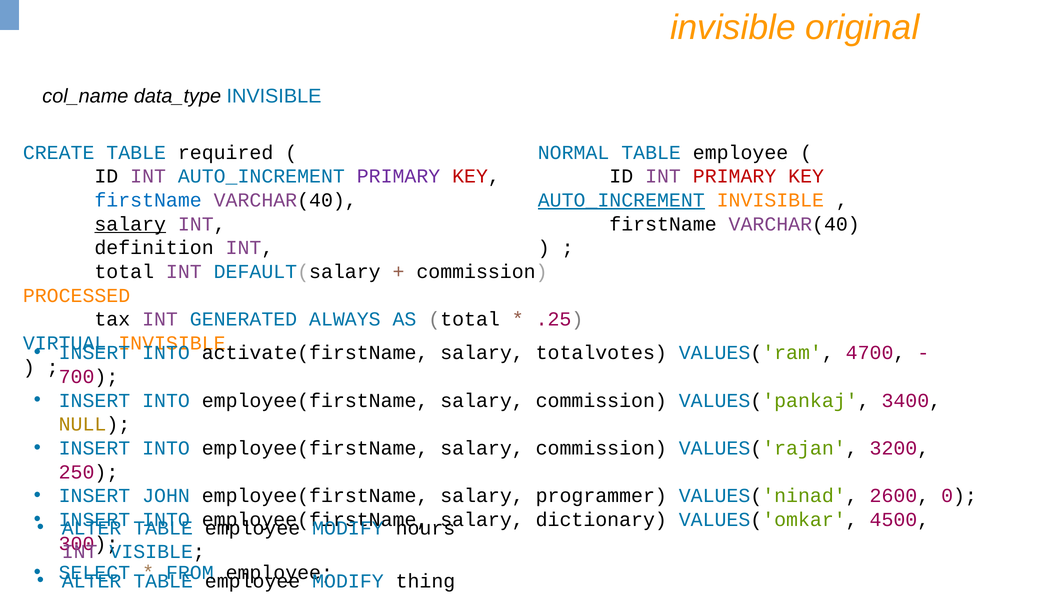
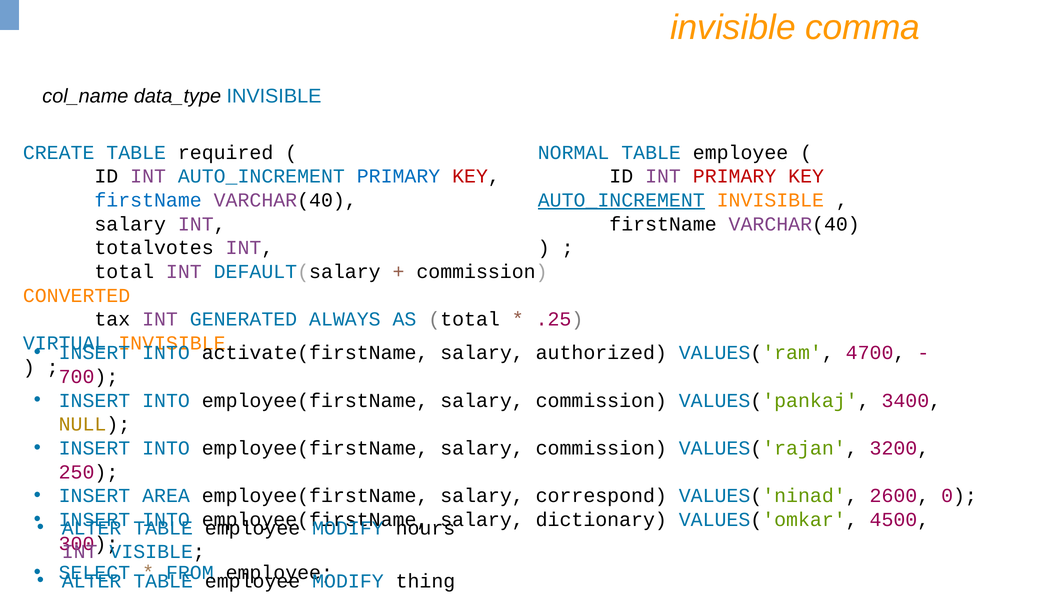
original: original -> comma
PRIMARY at (399, 176) colour: purple -> blue
salary at (130, 224) underline: present -> none
definition: definition -> totalvotes
PROCESSED: PROCESSED -> CONVERTED
totalvotes: totalvotes -> authorized
JOHN: JOHN -> AREA
programmer: programmer -> correspond
